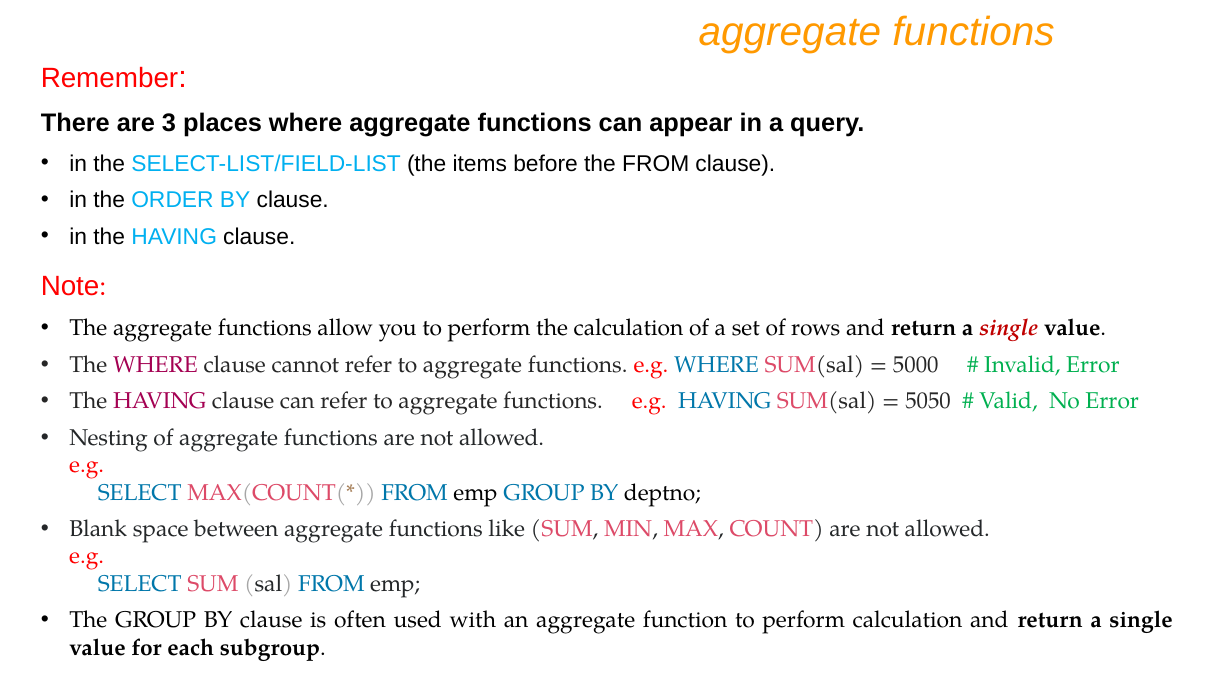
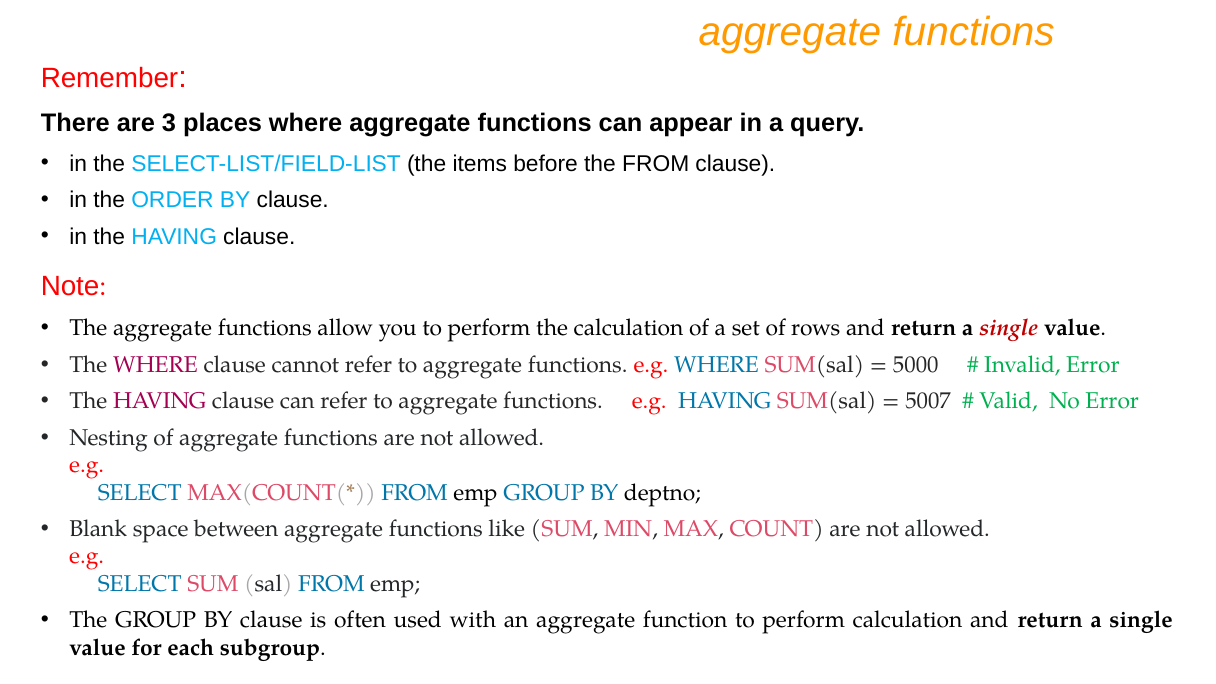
5050: 5050 -> 5007
